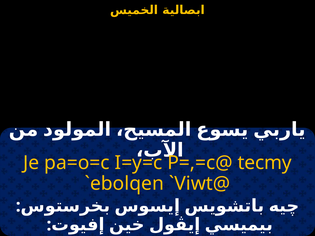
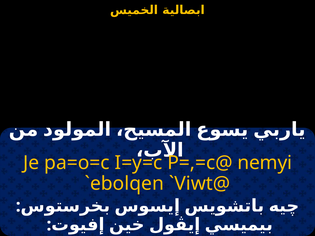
tecmy: tecmy -> nemyi
